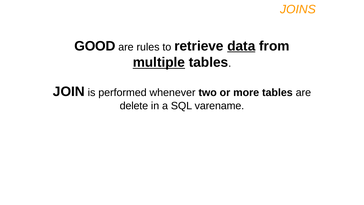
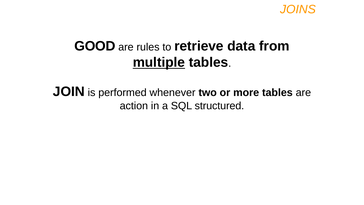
data underline: present -> none
delete: delete -> action
varename: varename -> structured
